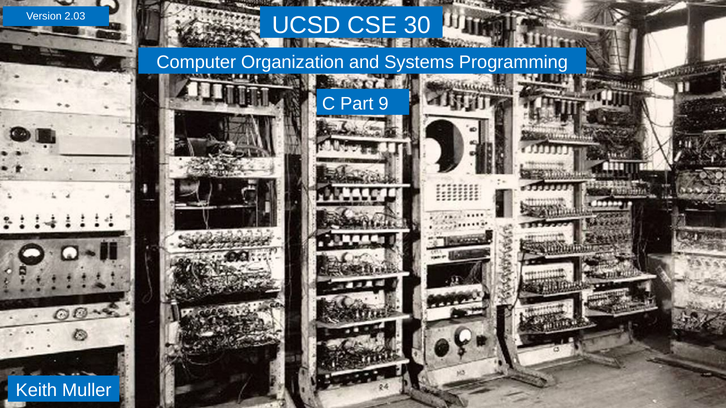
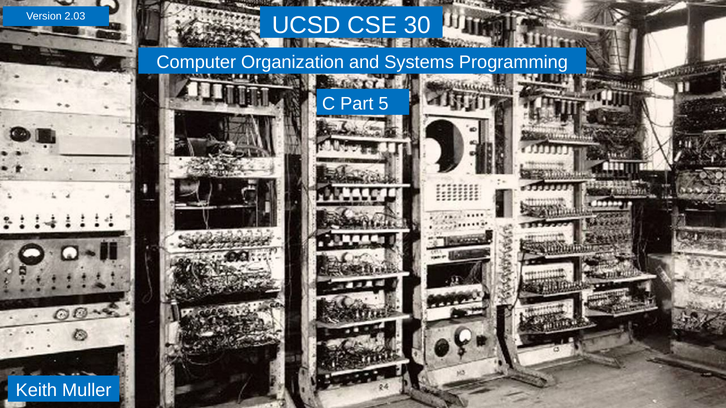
9: 9 -> 5
